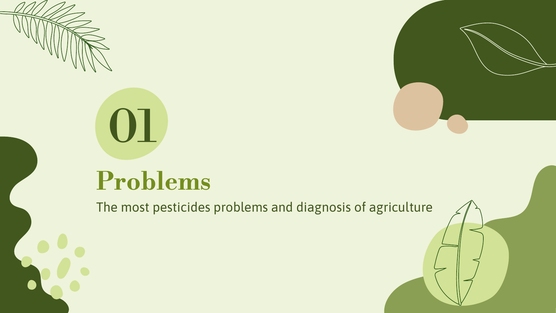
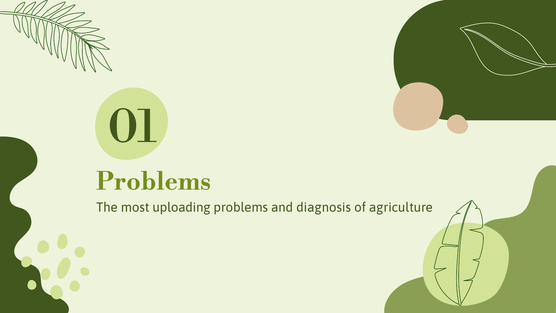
pesticides: pesticides -> uploading
